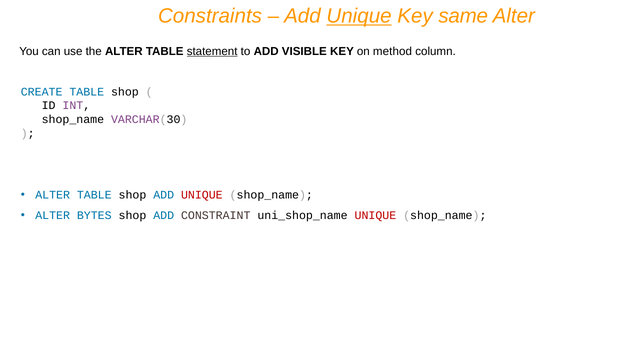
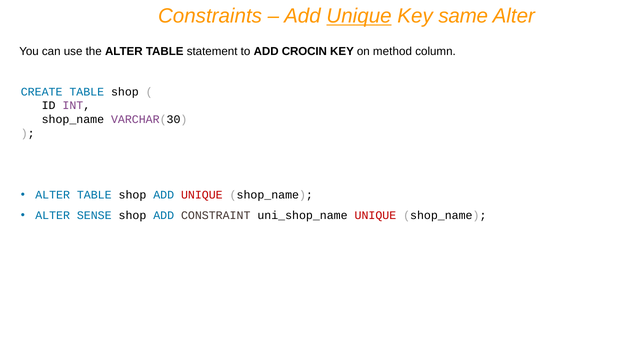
statement underline: present -> none
VISIBLE: VISIBLE -> CROCIN
BYTES: BYTES -> SENSE
